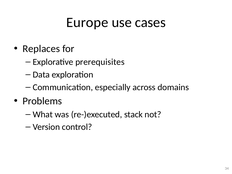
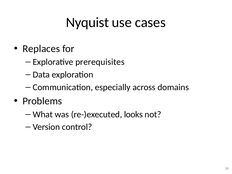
Europe: Europe -> Nyquist
stack: stack -> looks
